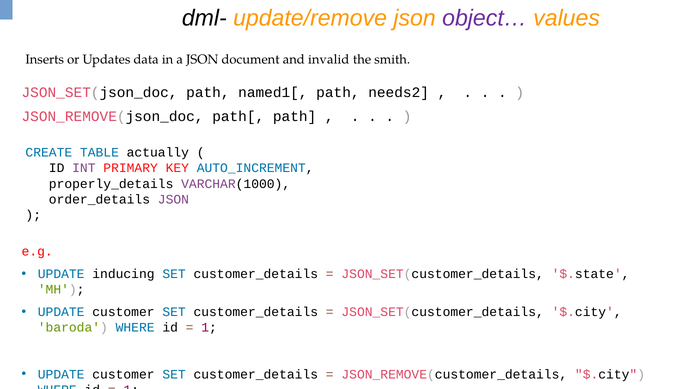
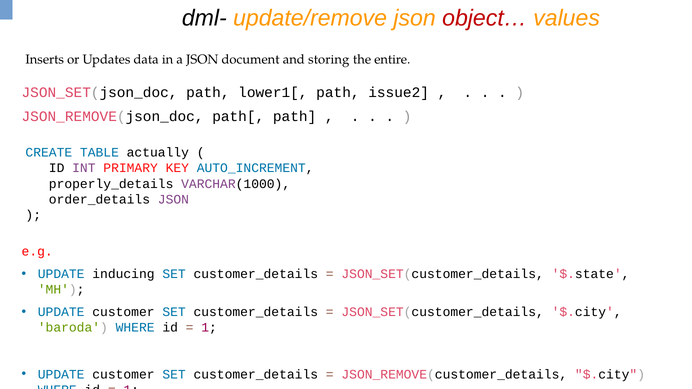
object… colour: purple -> red
invalid: invalid -> storing
smith: smith -> entire
named1[: named1[ -> lower1[
needs2: needs2 -> issue2
